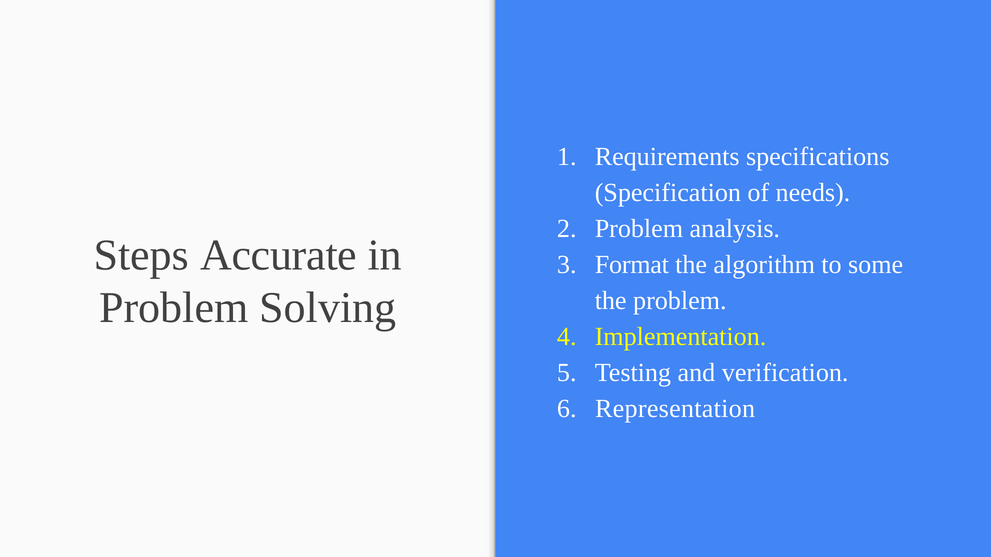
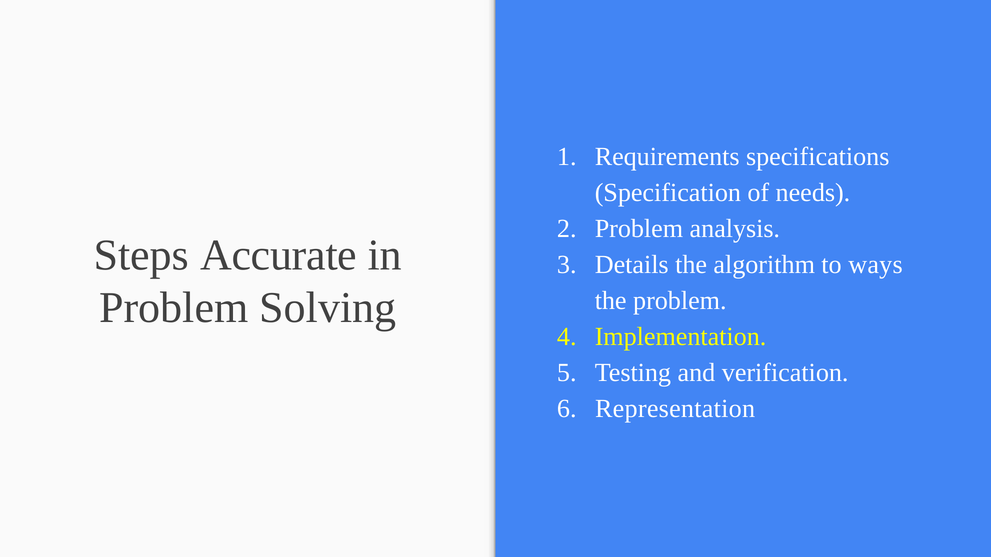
Format: Format -> Details
some: some -> ways
